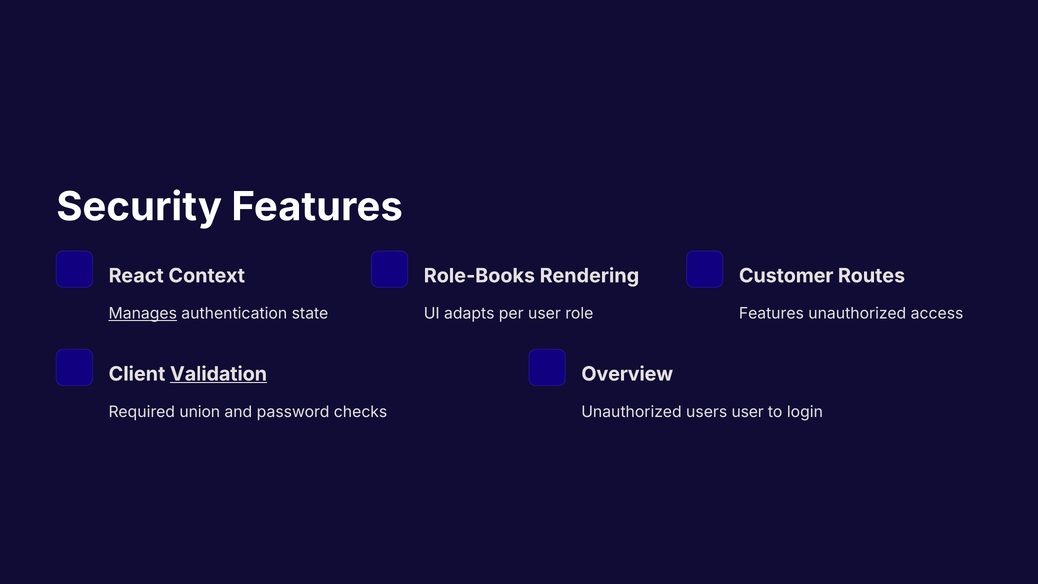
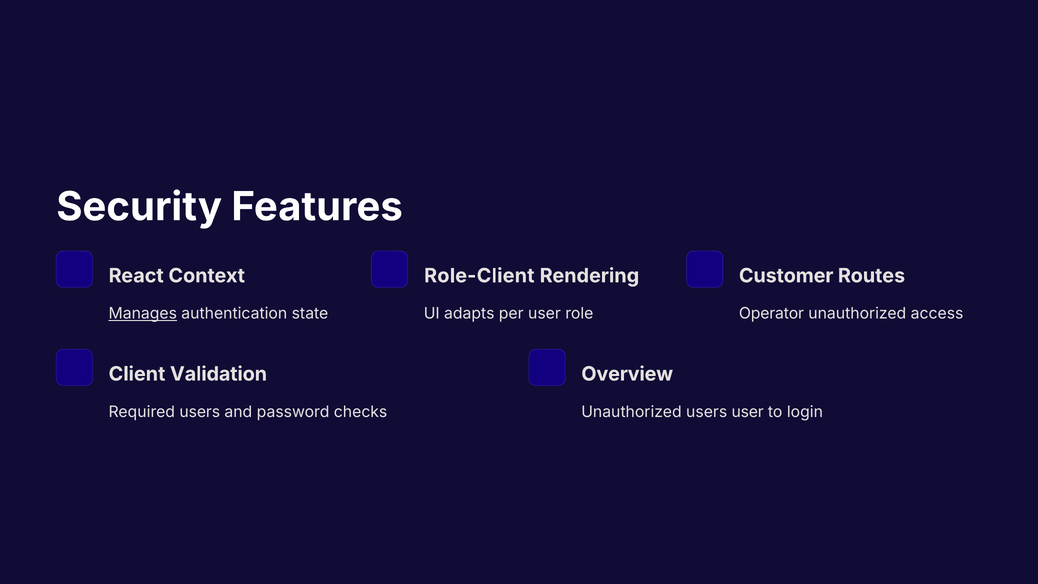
Role-Books: Role-Books -> Role-Client
Features at (771, 314): Features -> Operator
Validation underline: present -> none
Required union: union -> users
